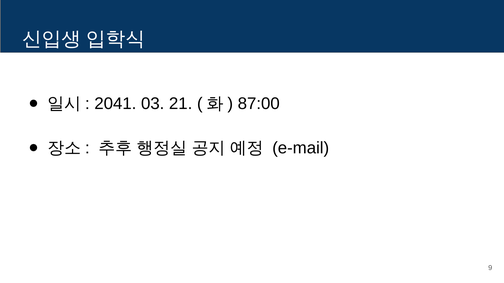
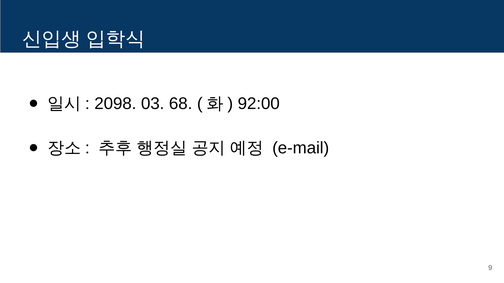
2041: 2041 -> 2098
21: 21 -> 68
87:00: 87:00 -> 92:00
